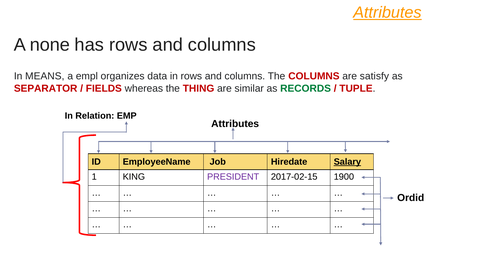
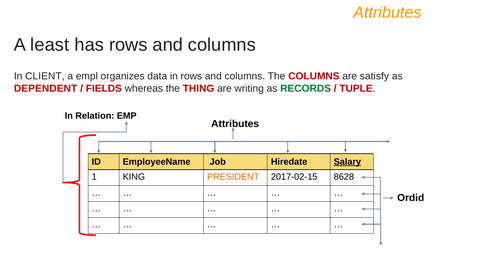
Attributes at (387, 13) underline: present -> none
none: none -> least
MEANS: MEANS -> CLIENT
SEPARATOR: SEPARATOR -> DEPENDENT
similar: similar -> writing
PRESIDENT colour: purple -> orange
1900: 1900 -> 8628
